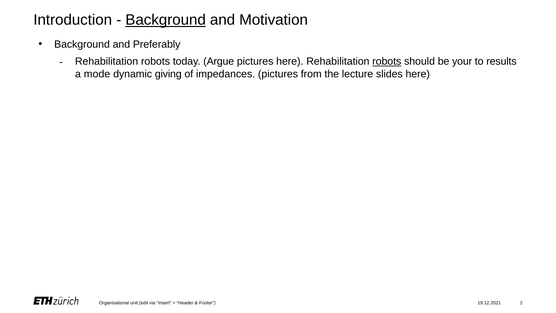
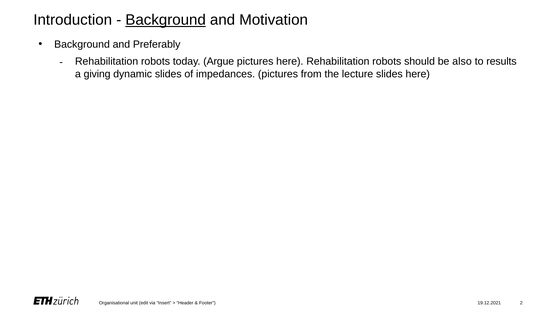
robots at (387, 61) underline: present -> none
your: your -> also
mode: mode -> giving
dynamic giving: giving -> slides
